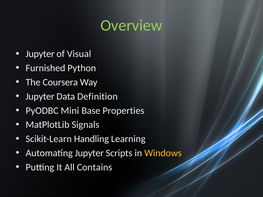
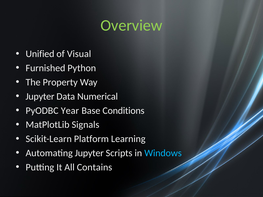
Jupyter at (40, 54): Jupyter -> Unified
Coursera: Coursera -> Property
Definition: Definition -> Numerical
Mini: Mini -> Year
Properties: Properties -> Conditions
Handling: Handling -> Platform
Windows colour: yellow -> light blue
